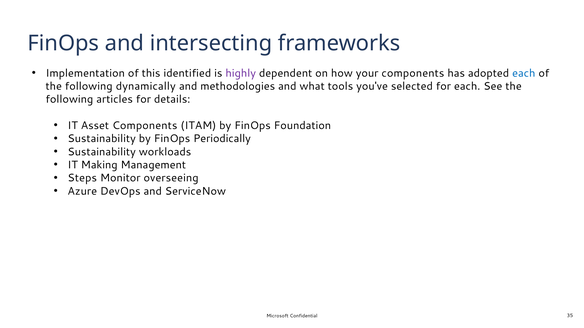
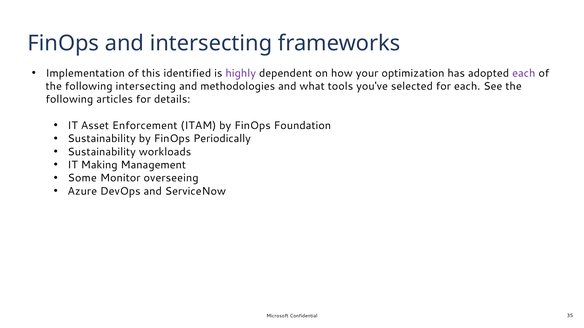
your components: components -> optimization
each at (524, 73) colour: blue -> purple
following dynamically: dynamically -> intersecting
Asset Components: Components -> Enforcement
Steps: Steps -> Some
